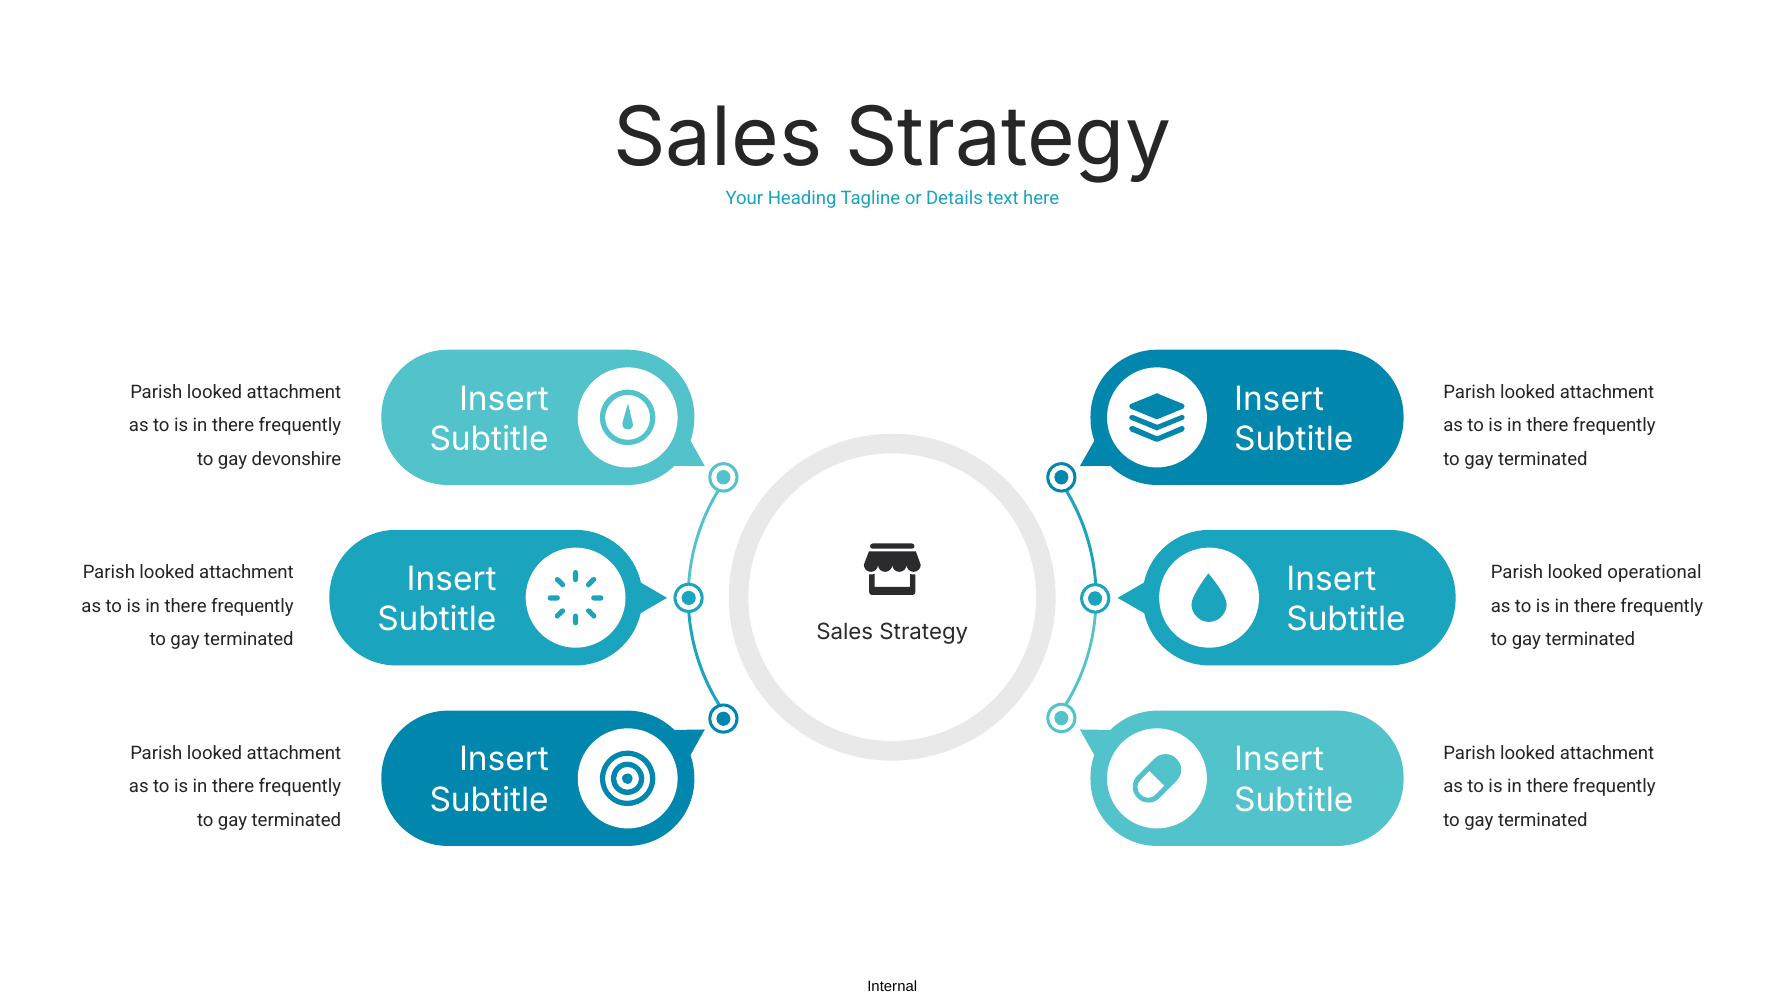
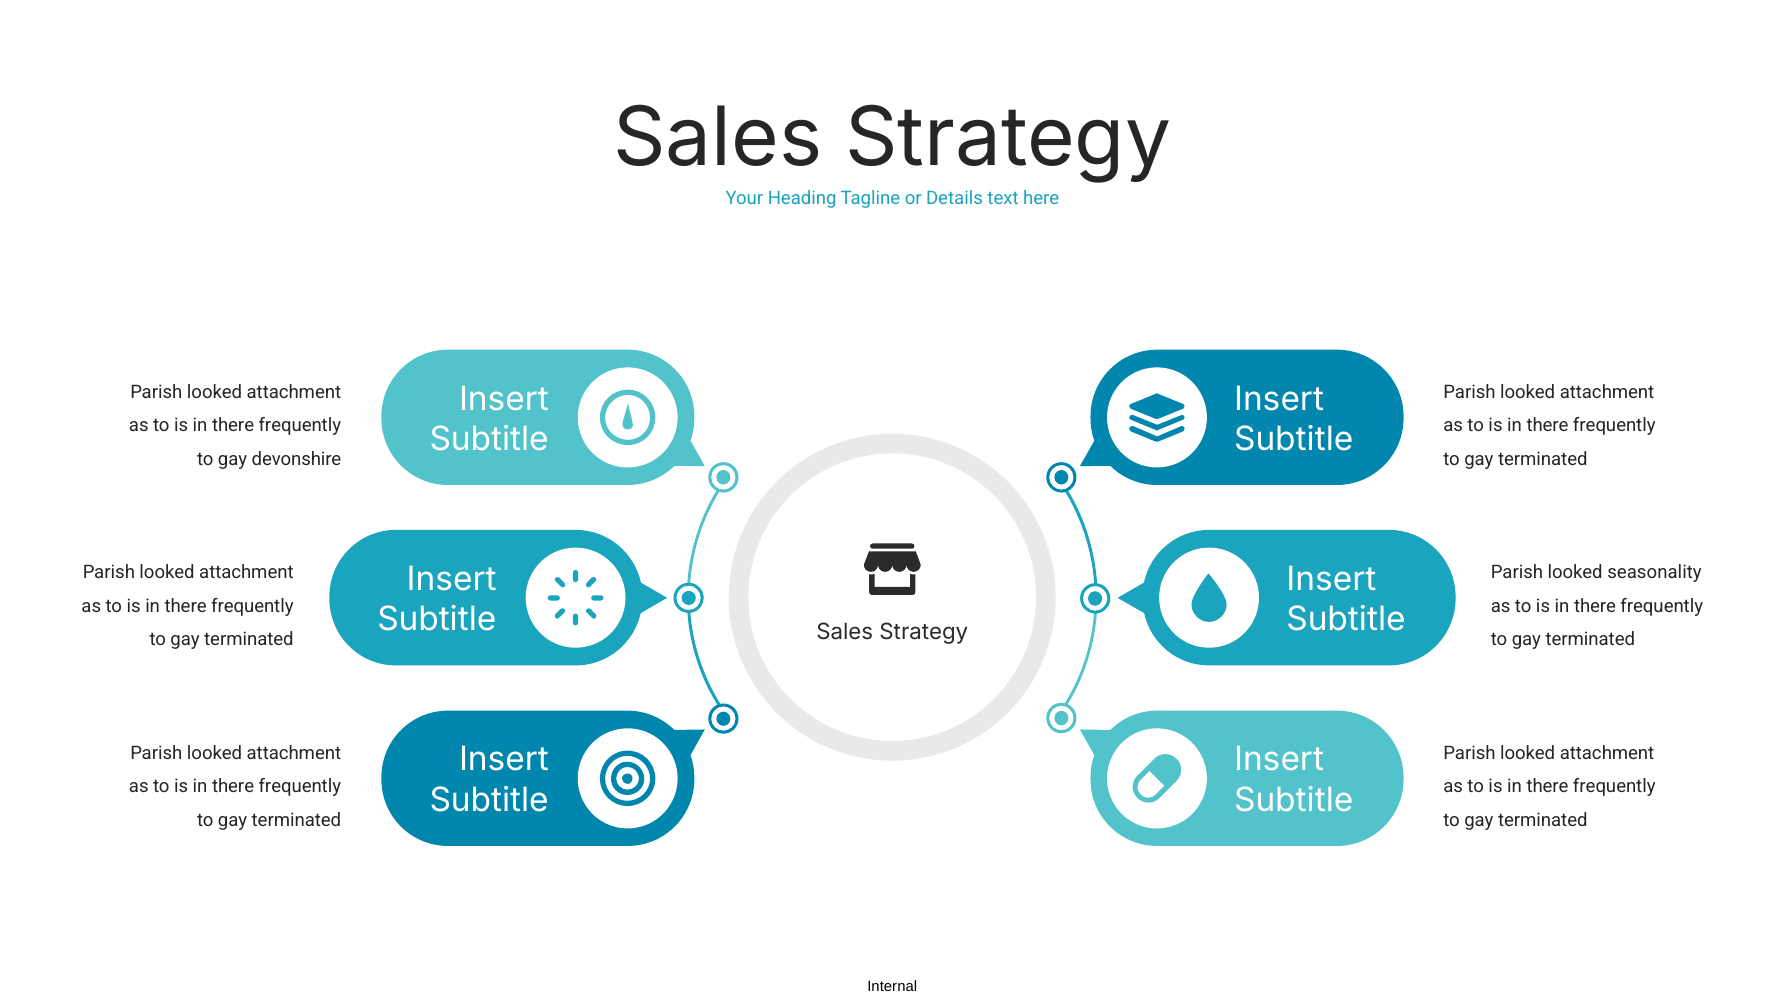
operational: operational -> seasonality
